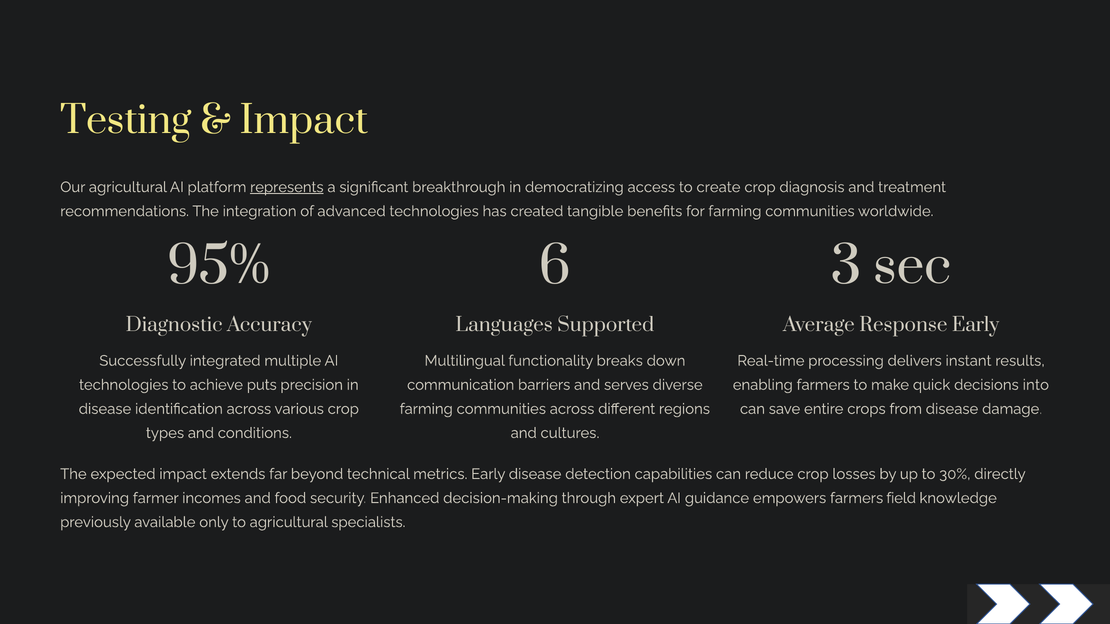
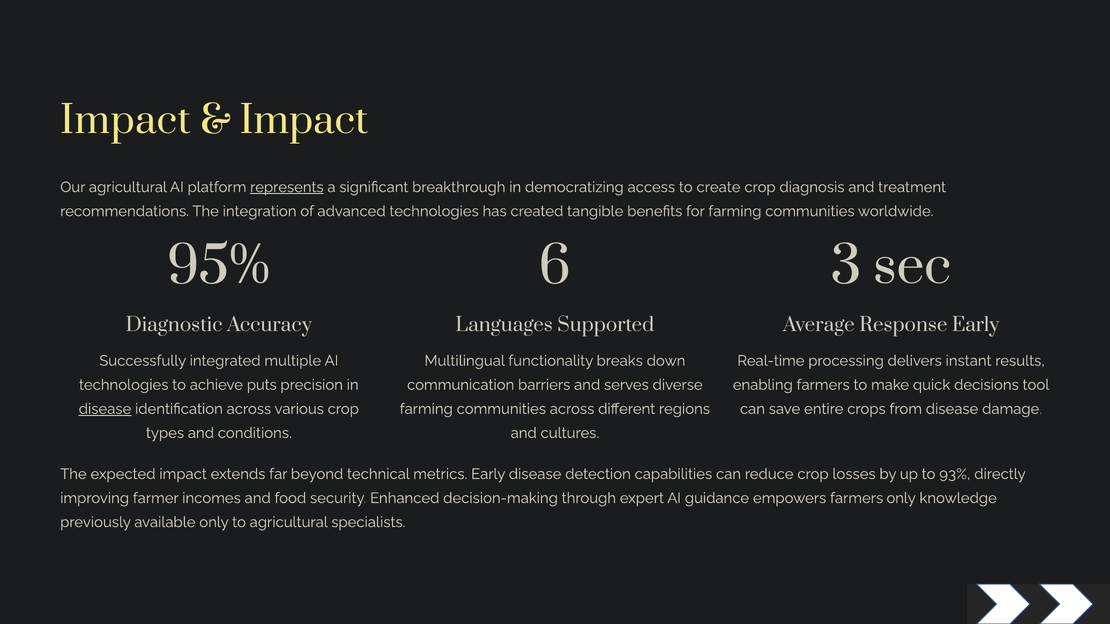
Testing at (126, 121): Testing -> Impact
into: into -> tool
disease at (105, 409) underline: none -> present
30%: 30% -> 93%
farmers field: field -> only
